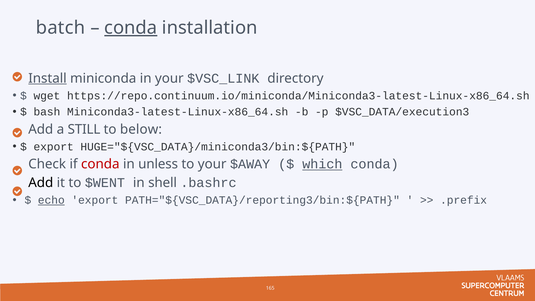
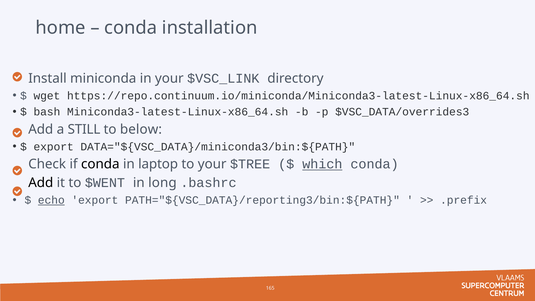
batch: batch -> home
conda at (131, 28) underline: present -> none
Install underline: present -> none
$VSC_DATA/execution3: $VSC_DATA/execution3 -> $VSC_DATA/overrides3
HUGE="${VSC_DATA}/miniconda3/bin:${PATH: HUGE="${VSC_DATA}/miniconda3/bin:${PATH -> DATA="${VSC_DATA}/miniconda3/bin:${PATH
conda at (100, 164) colour: red -> black
unless: unless -> laptop
$AWAY: $AWAY -> $TREE
shell: shell -> long
